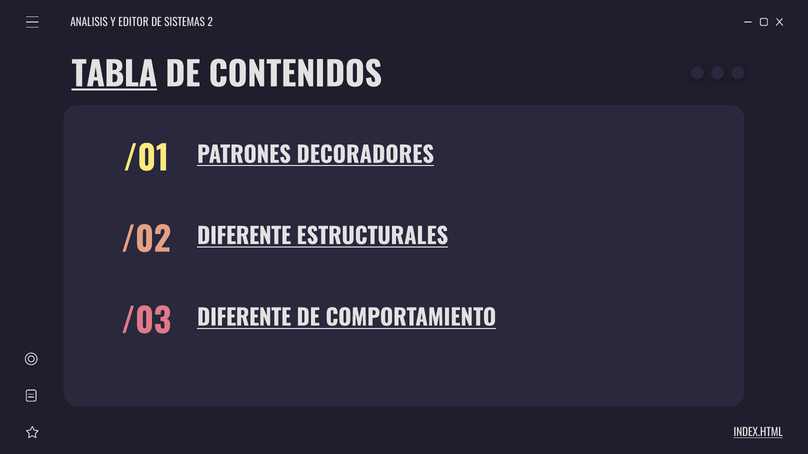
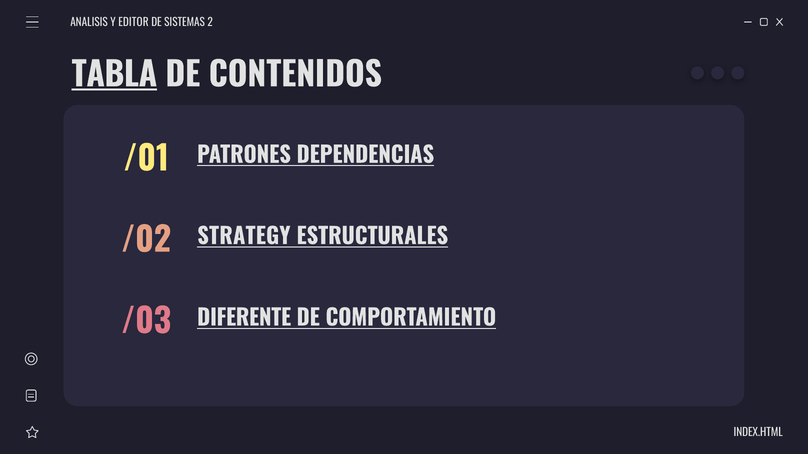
DECORADORES: DECORADORES -> DEPENDENCIAS
DIFERENTE at (244, 237): DIFERENTE -> STRATEGY
INDEX.HTML underline: present -> none
